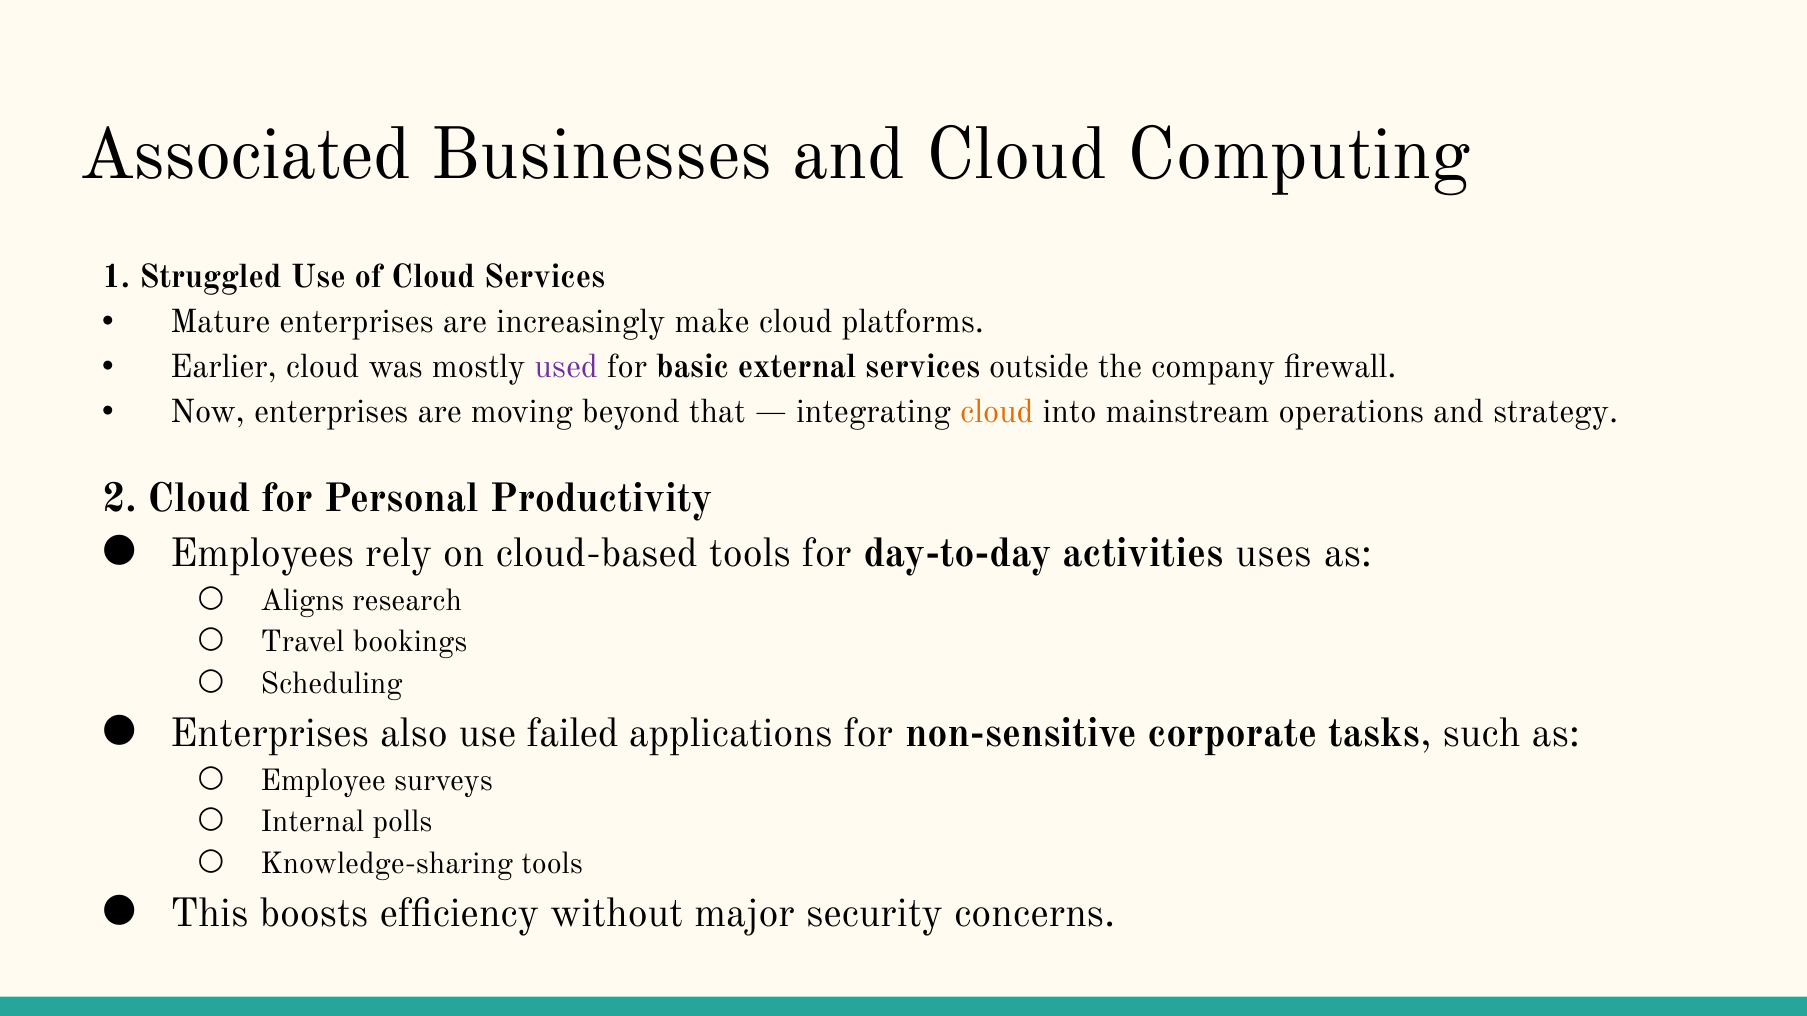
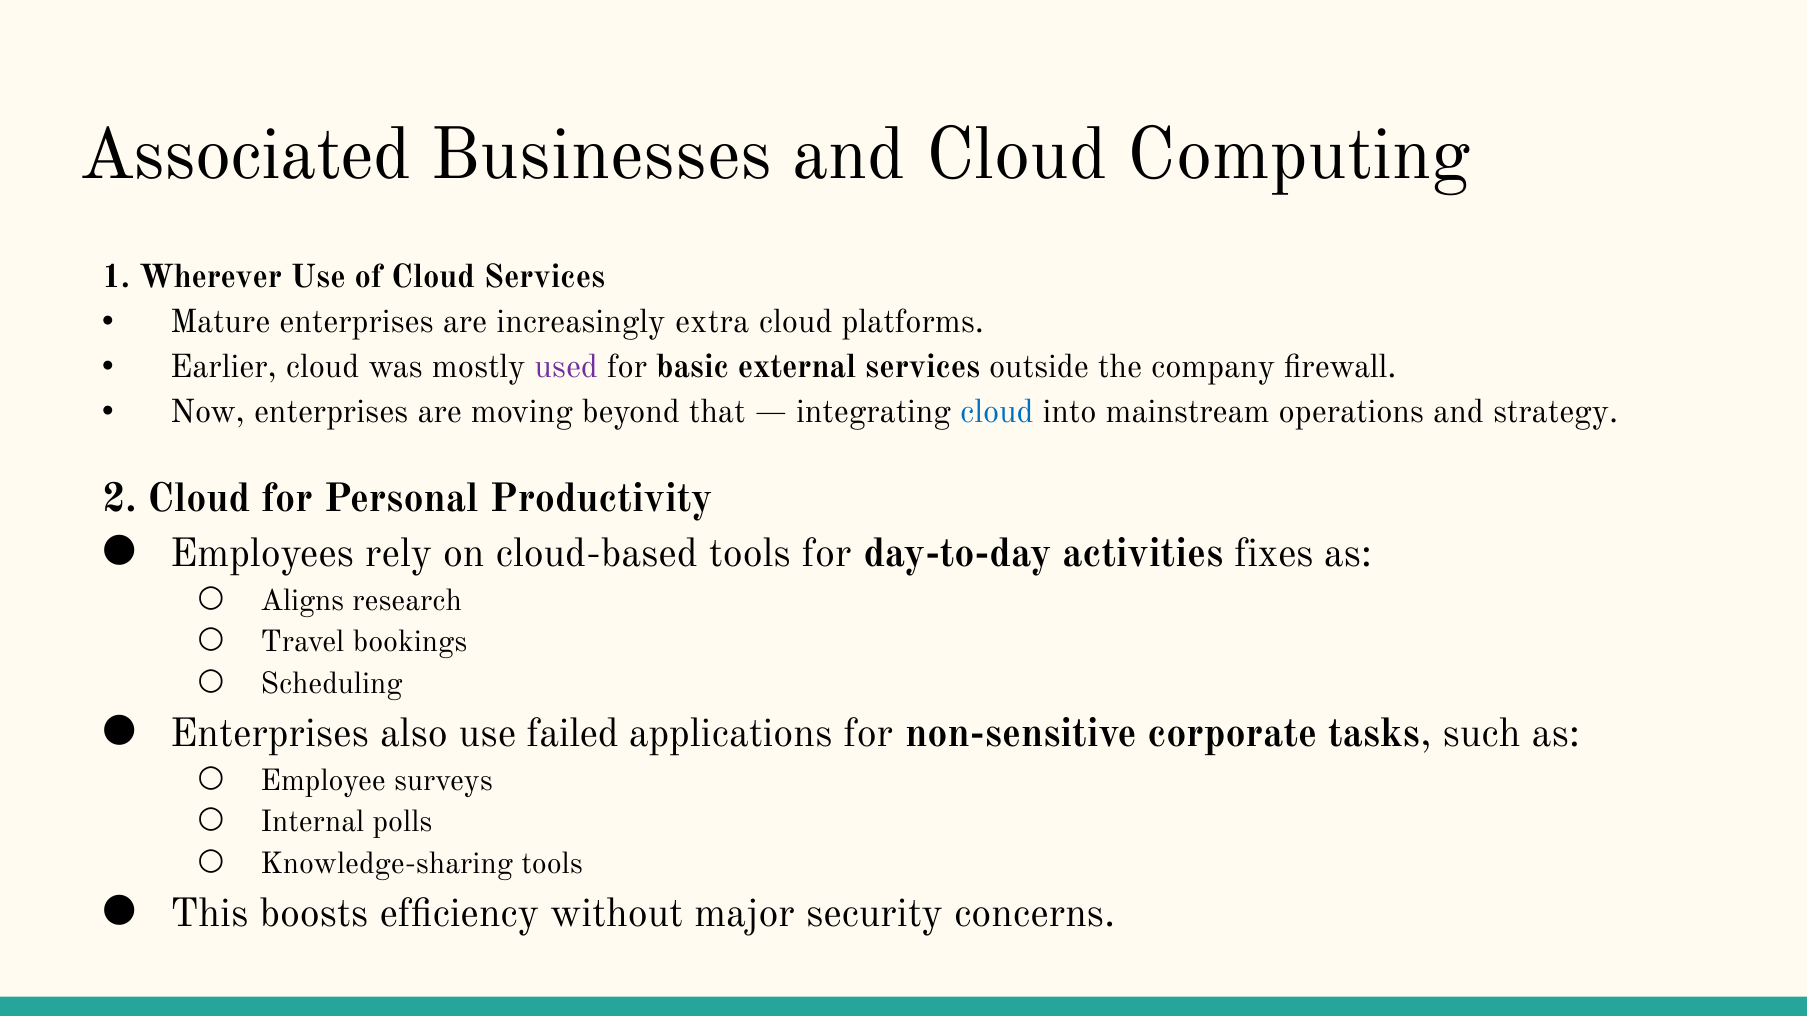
Struggled: Struggled -> Wherever
make: make -> extra
cloud at (997, 412) colour: orange -> blue
uses: uses -> fixes
